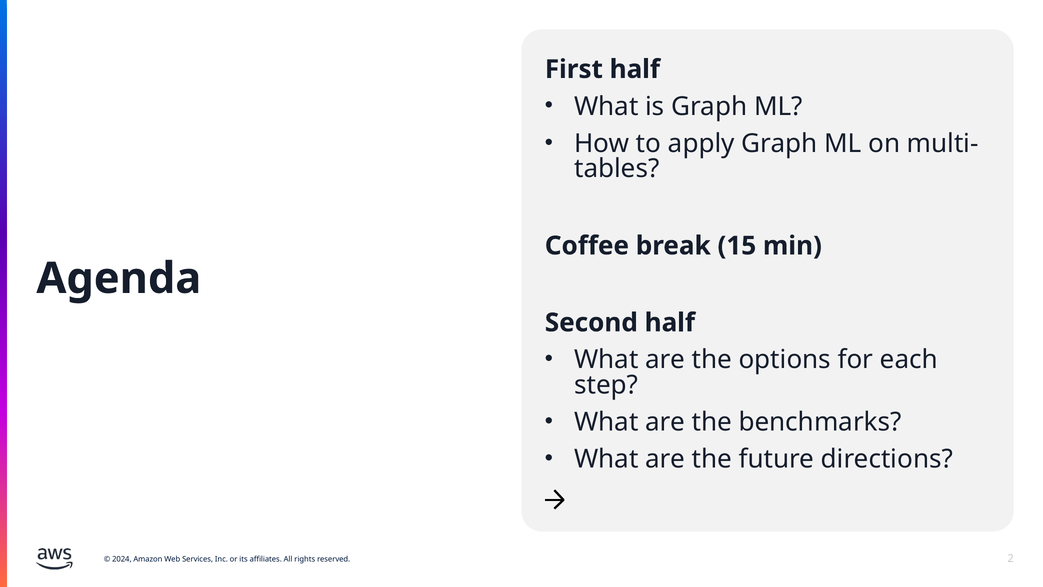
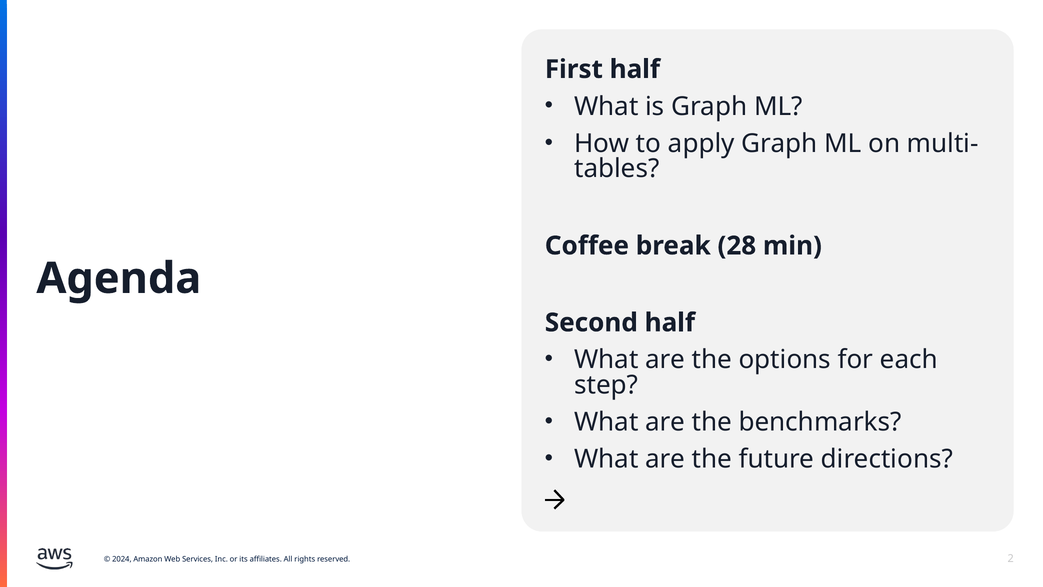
15: 15 -> 28
